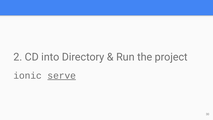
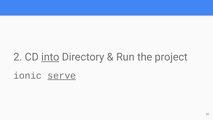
into underline: none -> present
